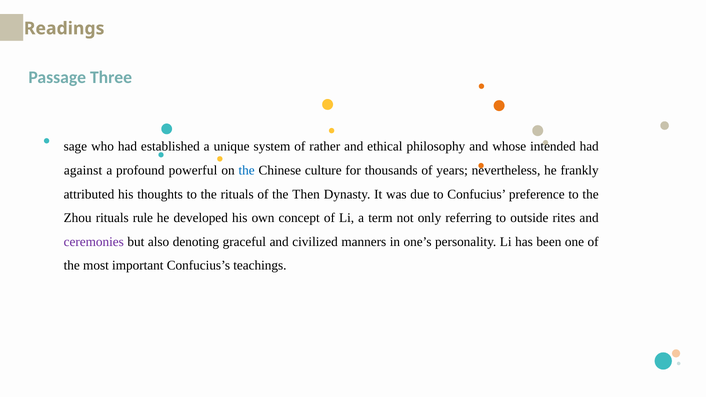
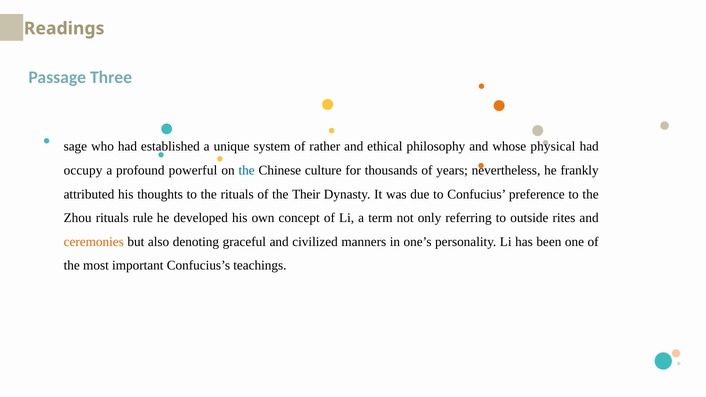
intended: intended -> physical
against: against -> occupy
Then: Then -> Their
ceremonies colour: purple -> orange
